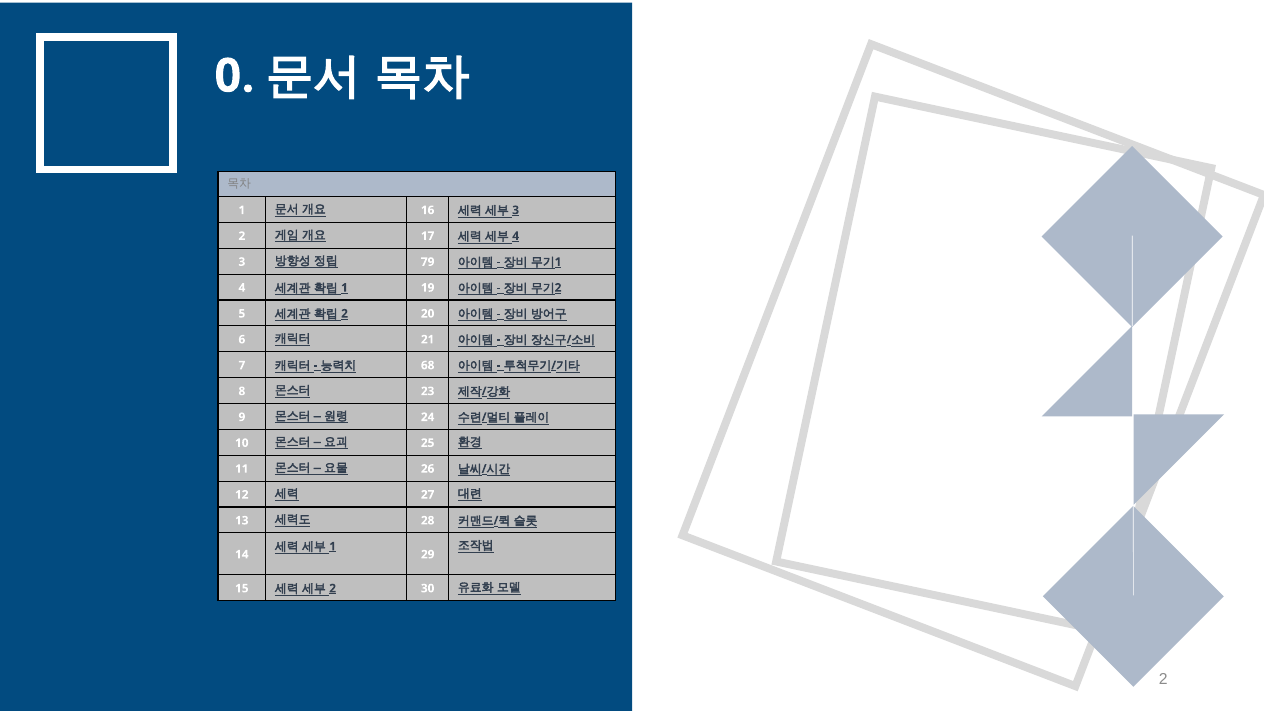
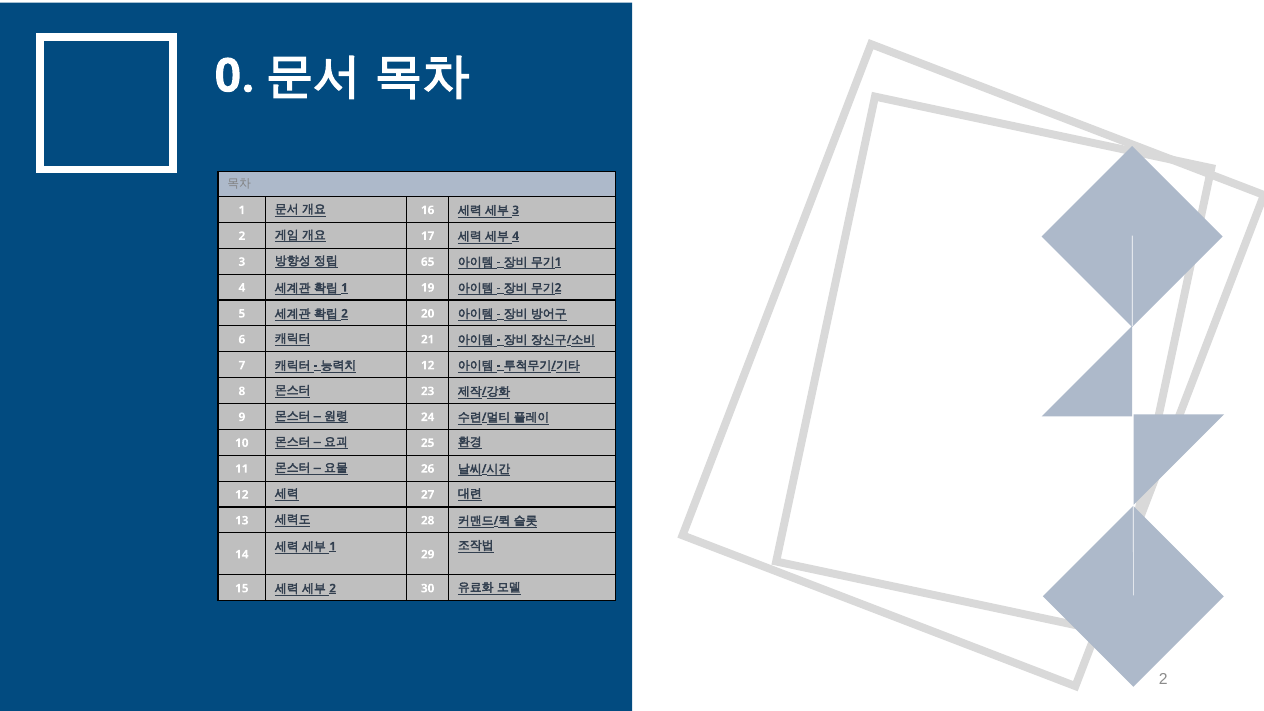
79: 79 -> 65
68 at (428, 365): 68 -> 12
